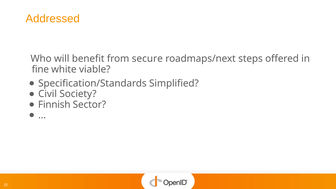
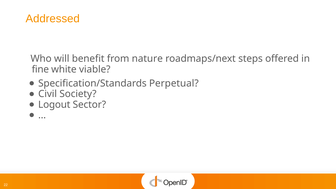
secure: secure -> nature
Simplified: Simplified -> Perpetual
Finnish: Finnish -> Logout
